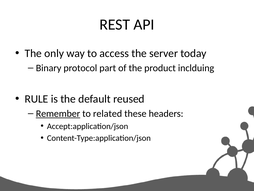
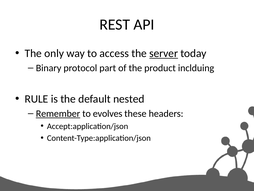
server underline: none -> present
reused: reused -> nested
related: related -> evolves
